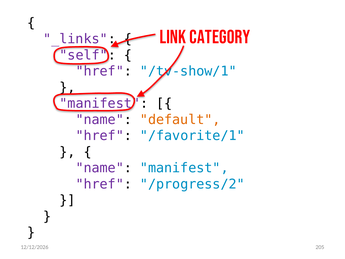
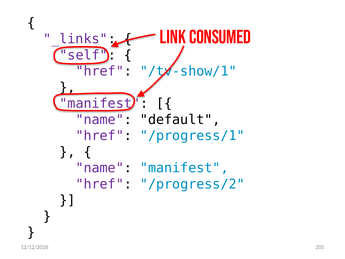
CATEGORY: CATEGORY -> CONSUMED
default colour: orange -> black
/favorite/1: /favorite/1 -> /progress/1
